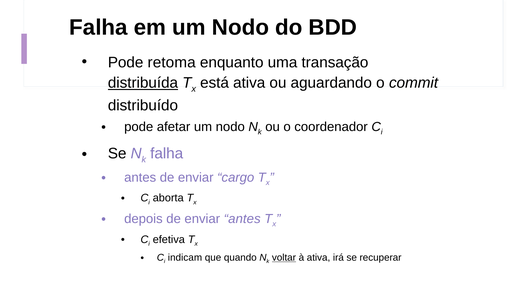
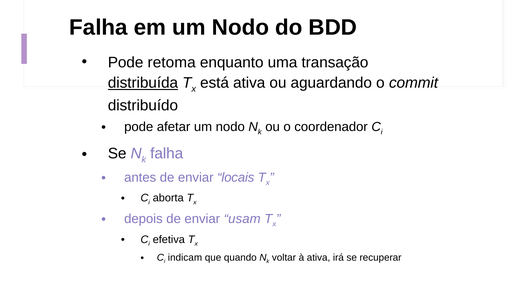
cargo: cargo -> locais
enviar antes: antes -> usam
voltar underline: present -> none
